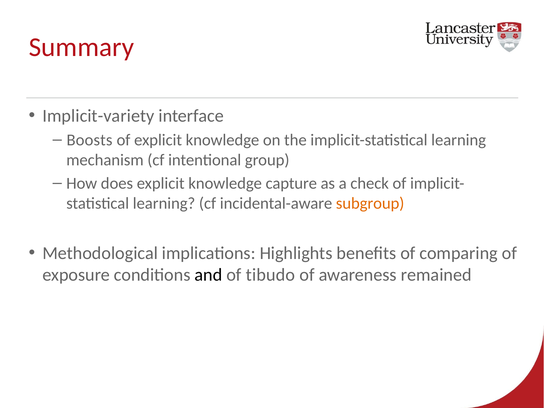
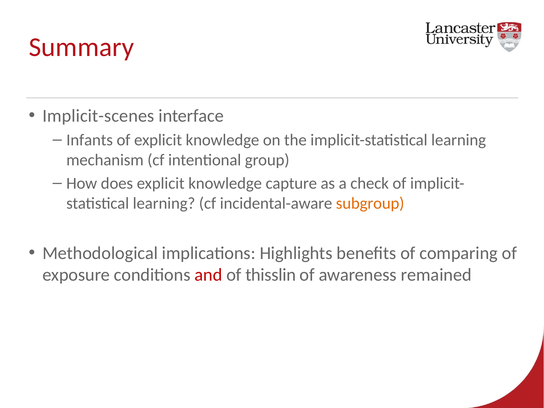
Implicit-variety: Implicit-variety -> Implicit-scenes
Boosts: Boosts -> Infants
and colour: black -> red
tibudo: tibudo -> thisslin
